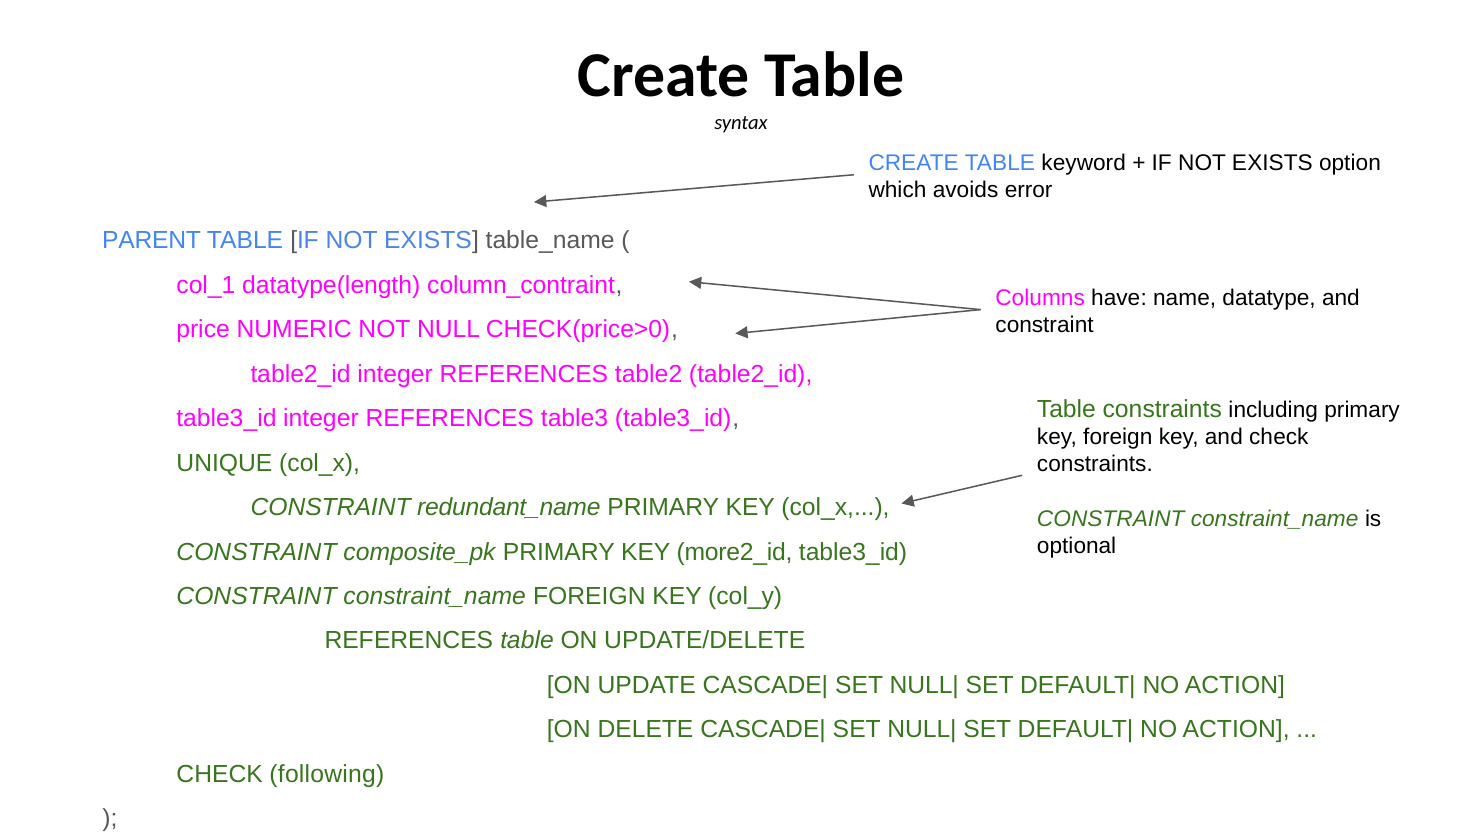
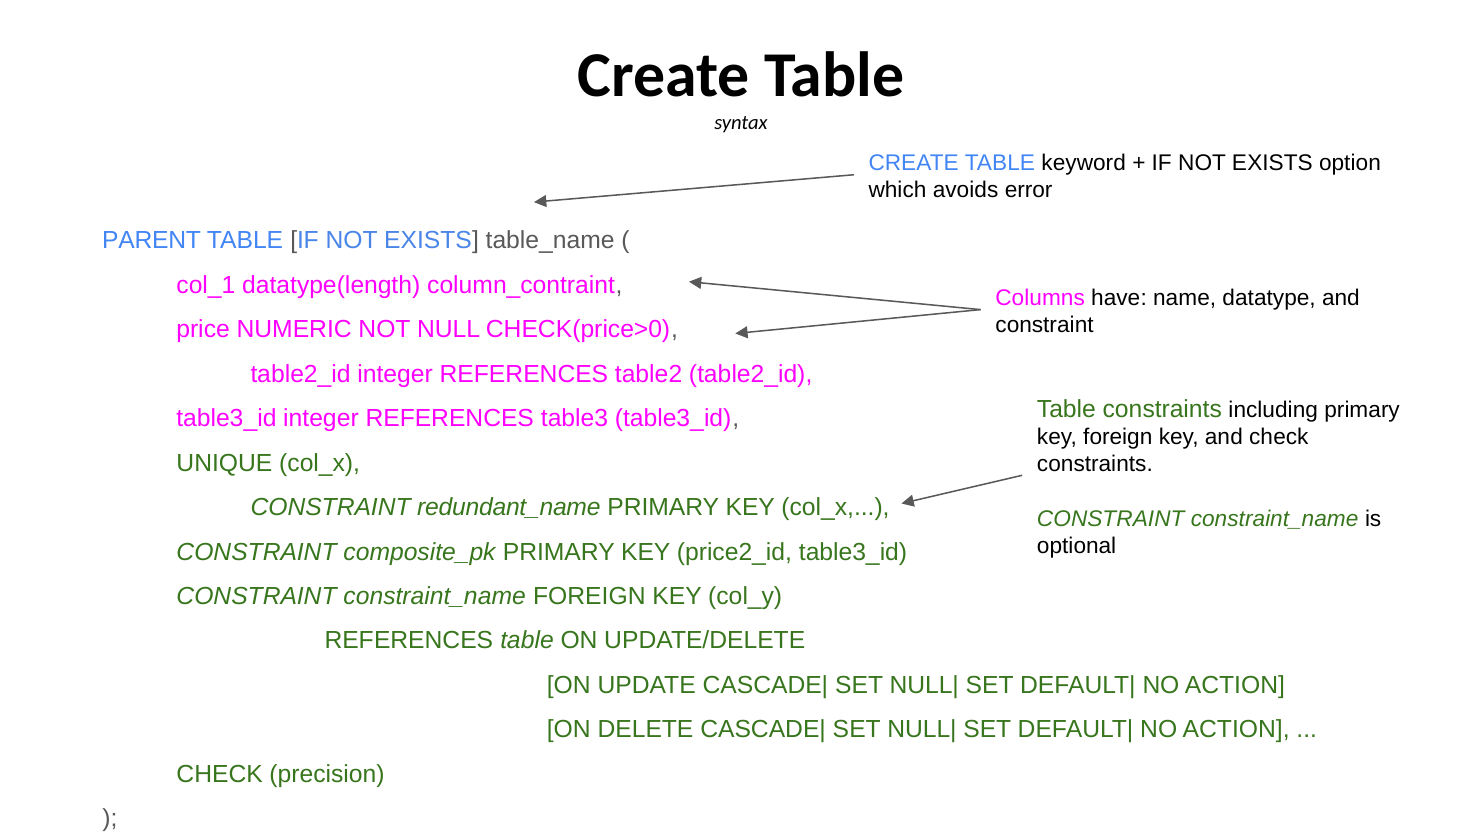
more2_id: more2_id -> price2_id
following: following -> precision
